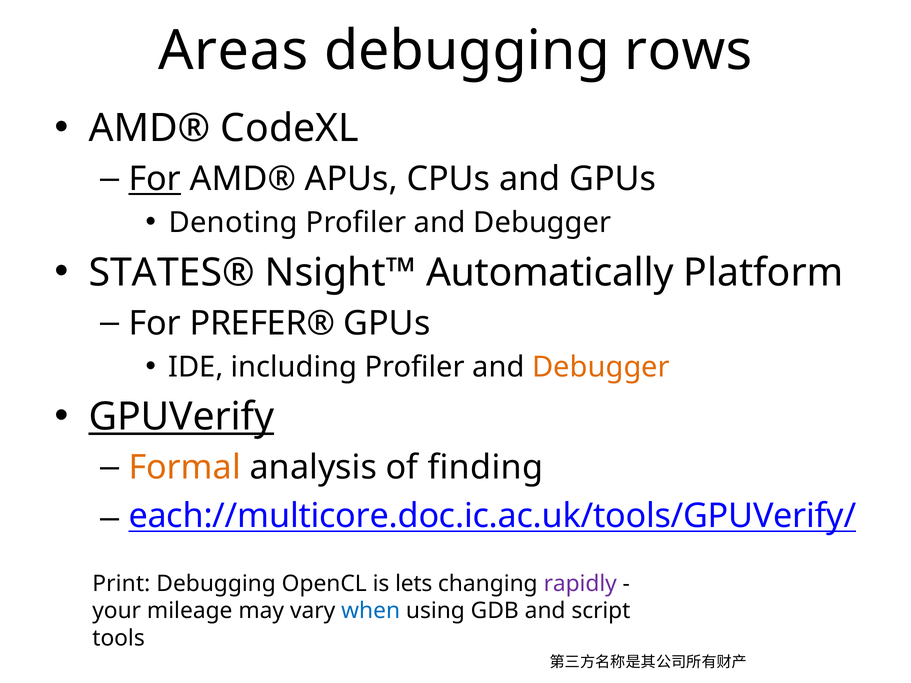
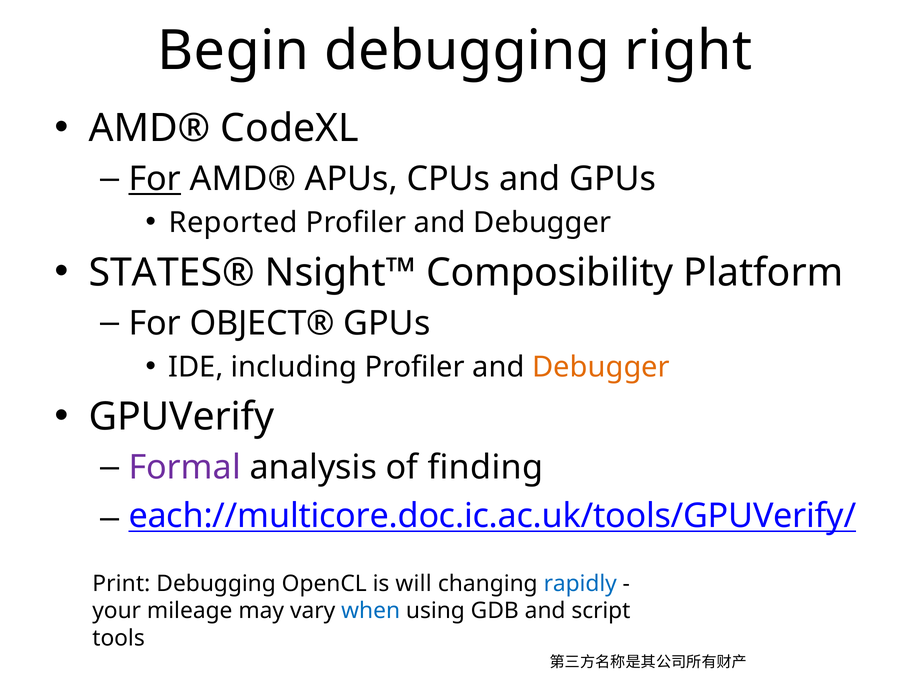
Areas: Areas -> Begin
rows: rows -> right
Denoting: Denoting -> Reported
Automatically: Automatically -> Composibility
PREFER®: PREFER® -> OBJECT®
GPUVerify underline: present -> none
Formal colour: orange -> purple
lets: lets -> will
rapidly colour: purple -> blue
